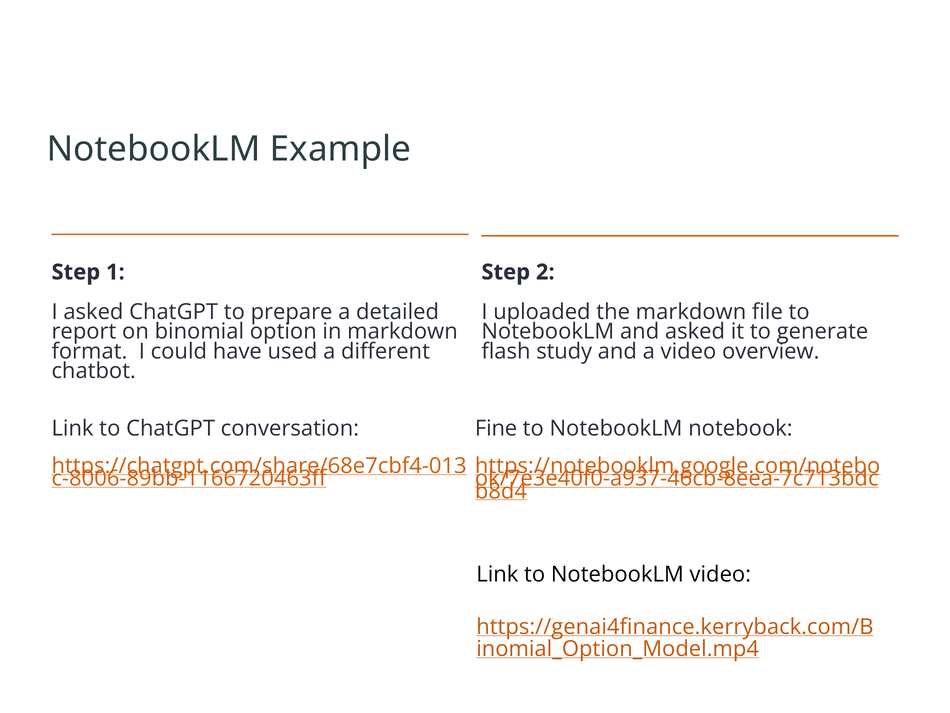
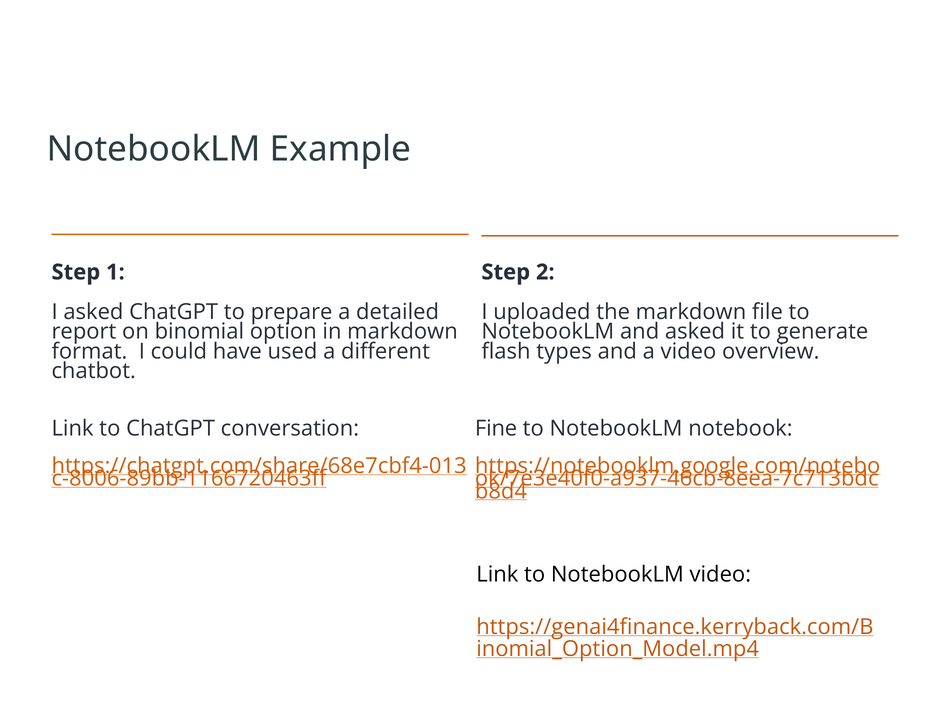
study: study -> types
